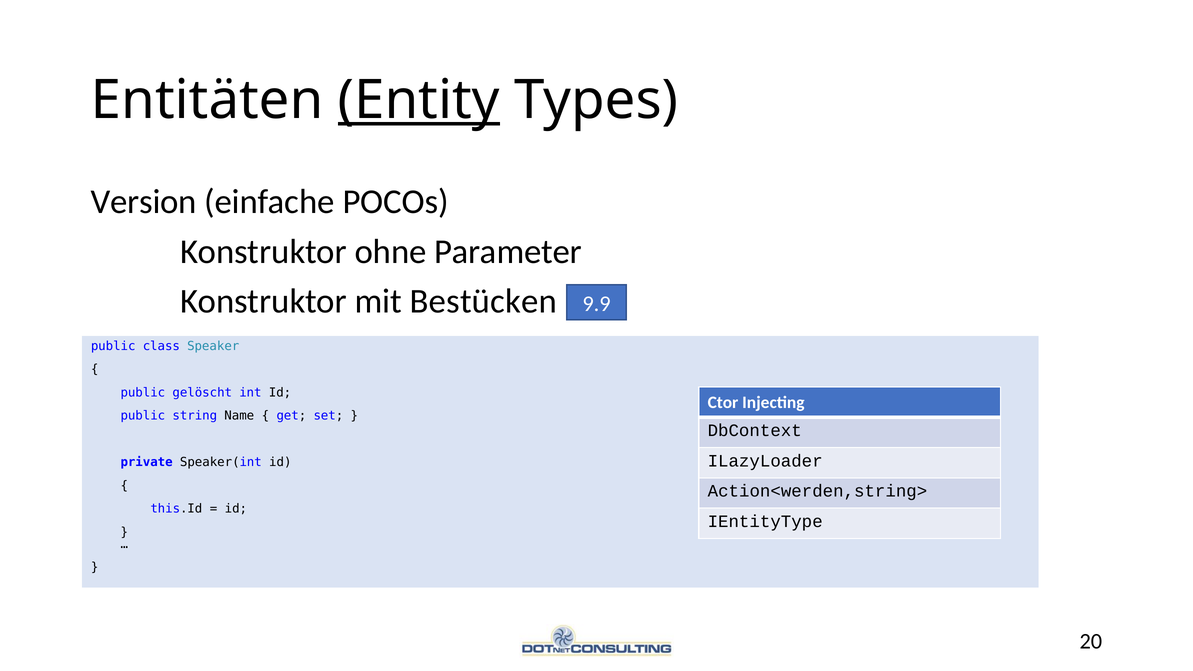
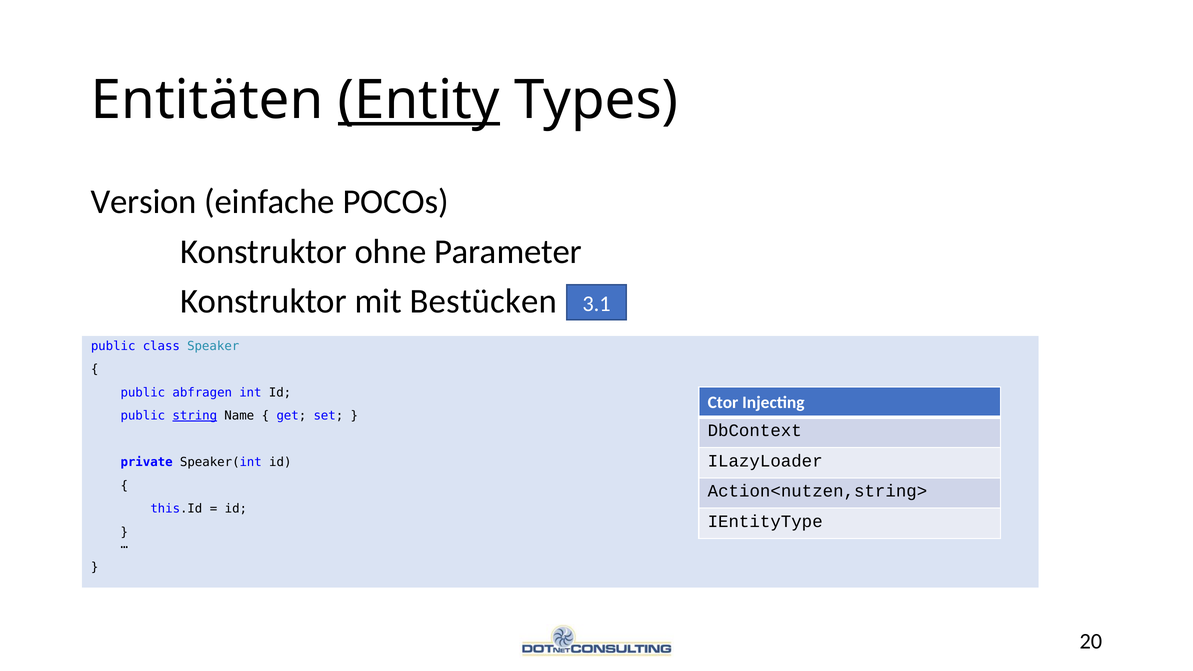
9.9: 9.9 -> 3.1
gelöscht: gelöscht -> abfragen
string underline: none -> present
Action<werden,string>: Action<werden,string> -> Action<nutzen,string>
